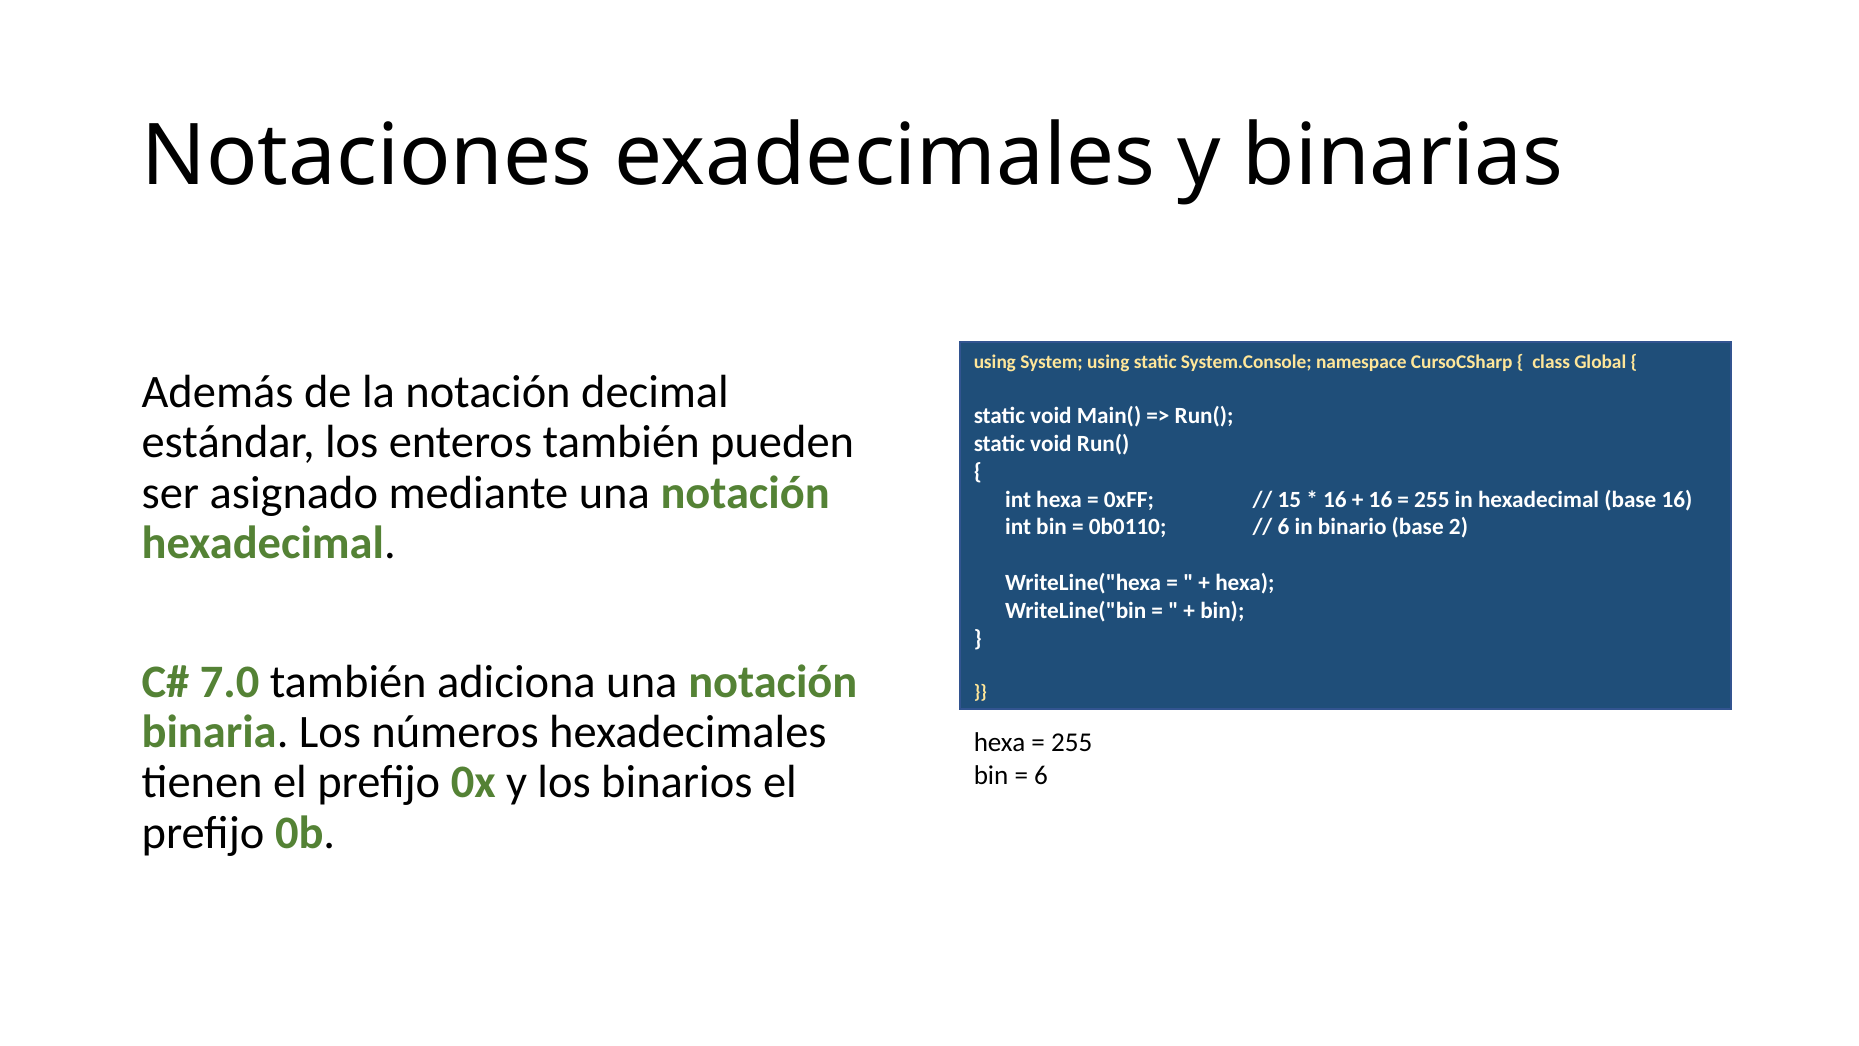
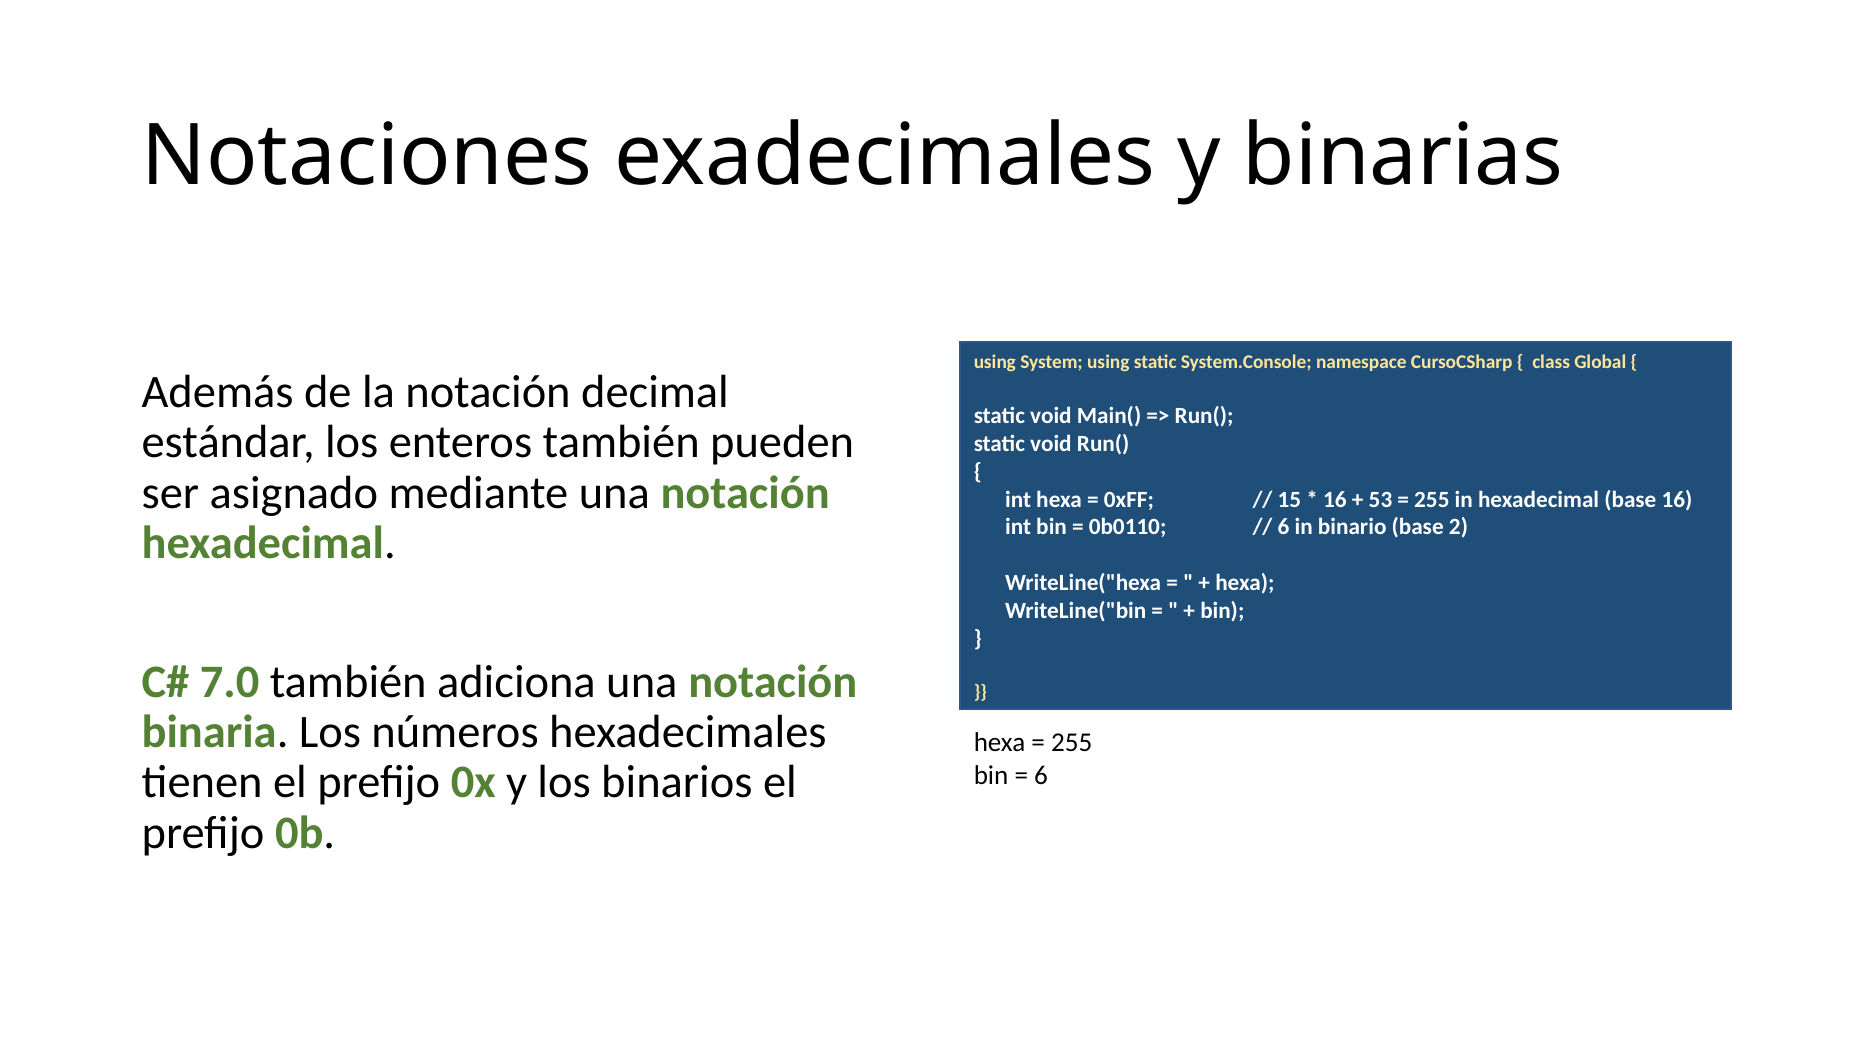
16 at (1381, 499): 16 -> 53
